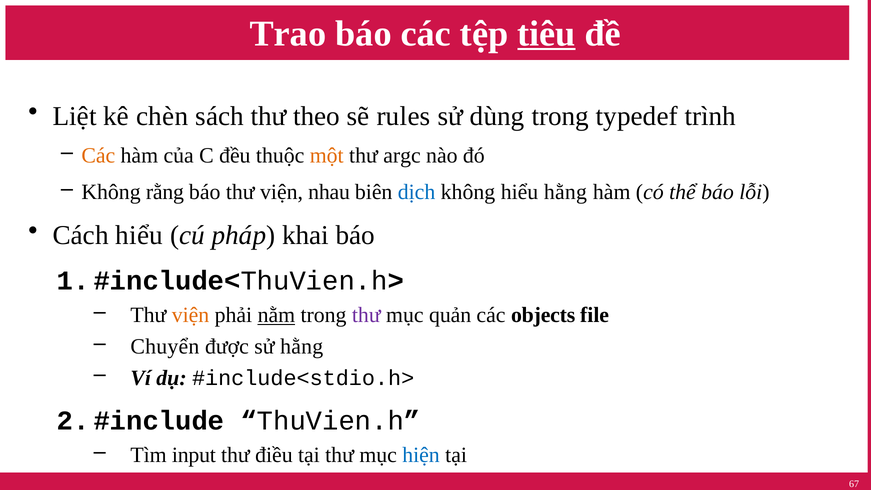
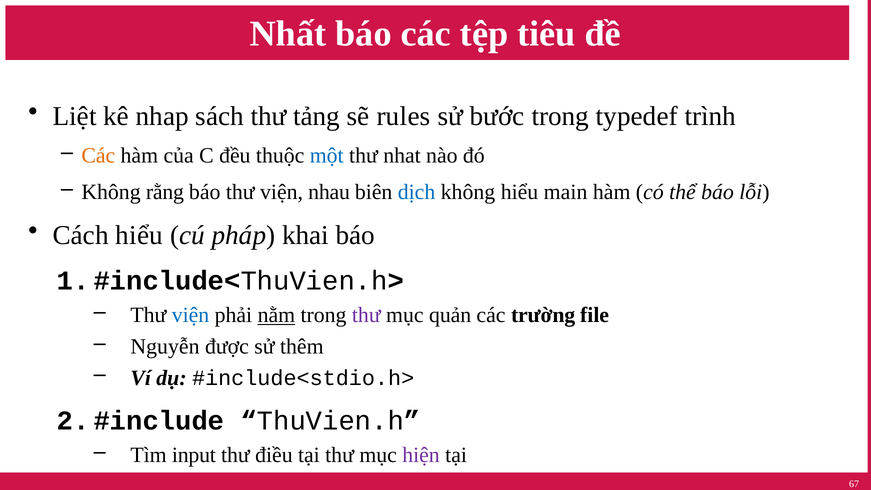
Trao: Trao -> Nhất
tiêu underline: present -> none
chèn: chèn -> nhap
theo: theo -> tảng
dùng: dùng -> bước
một colour: orange -> blue
argc: argc -> nhat
hiểu hằng: hằng -> main
viện at (190, 315) colour: orange -> blue
objects: objects -> trường
Chuyển: Chuyển -> Nguyễn
sử hằng: hằng -> thêm
hiện colour: blue -> purple
